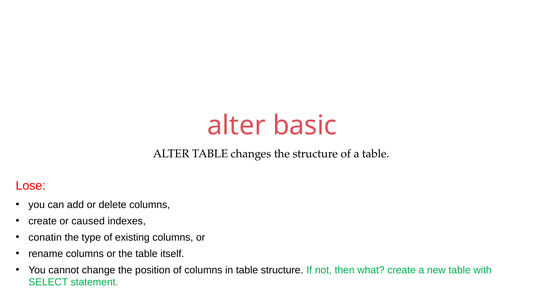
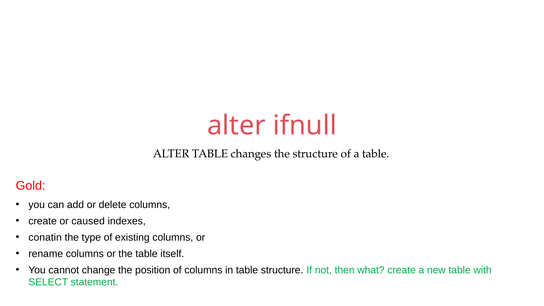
basic: basic -> ifnull
Lose: Lose -> Gold
